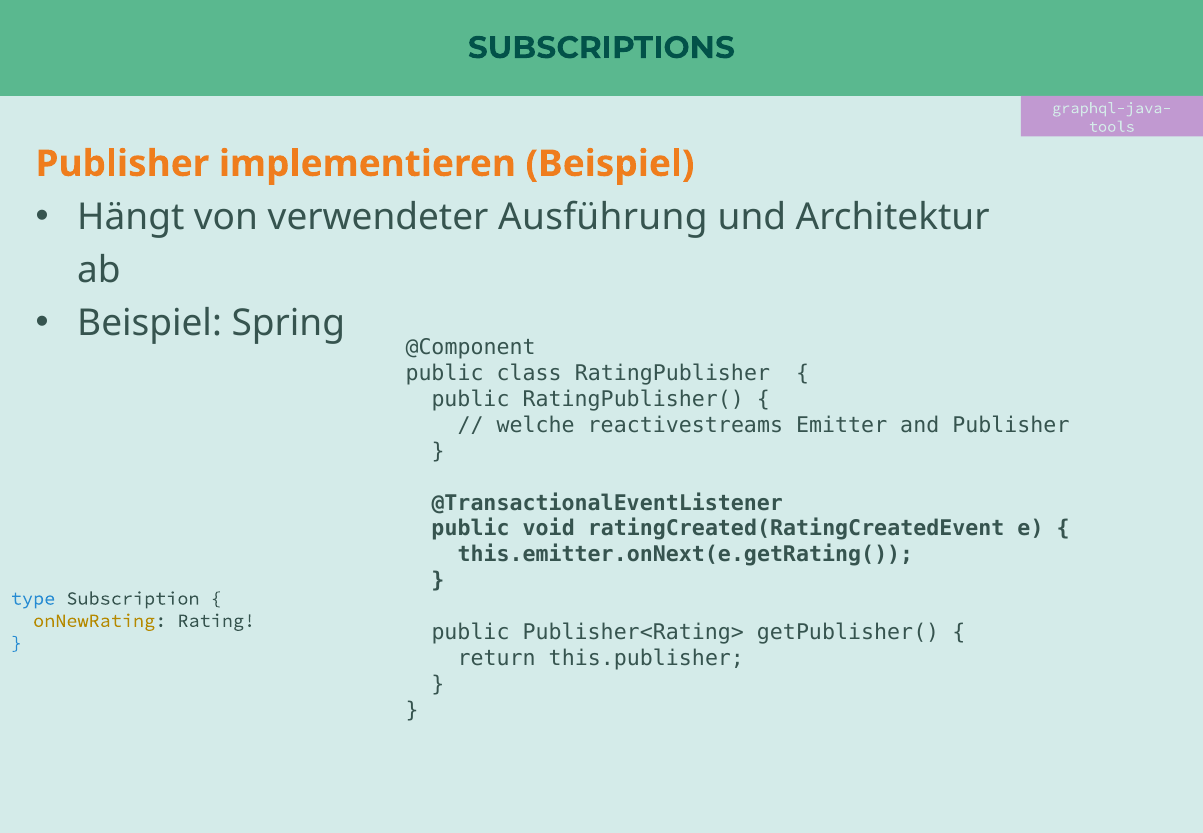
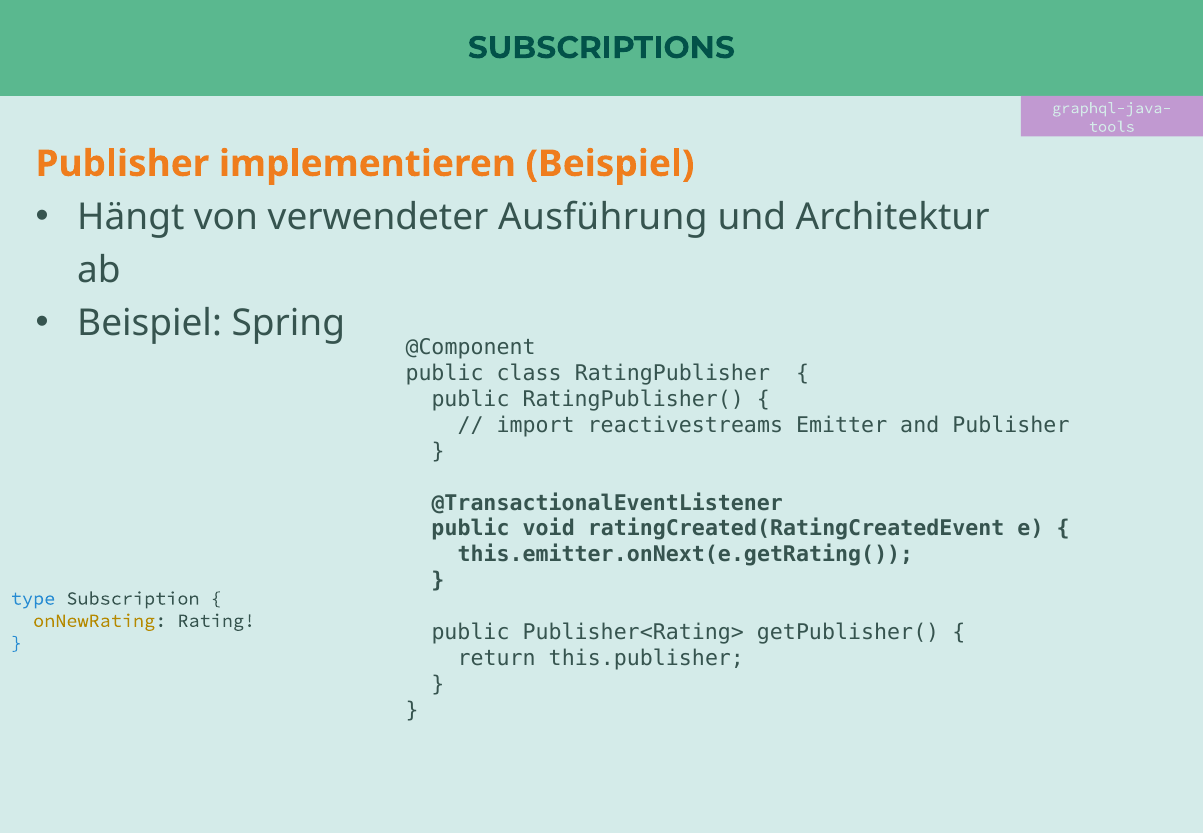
welche: welche -> import
